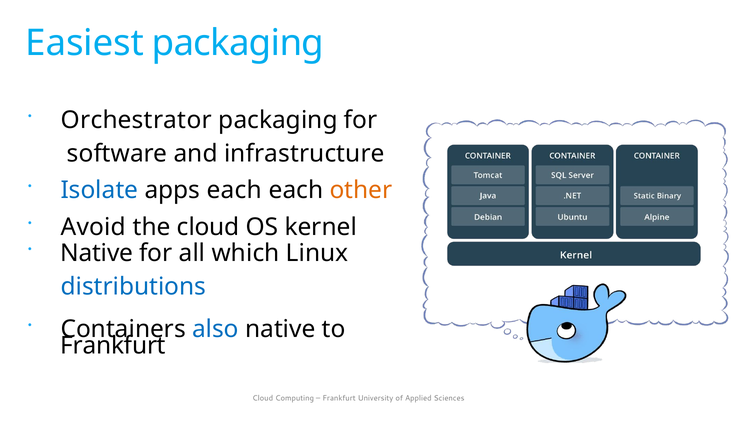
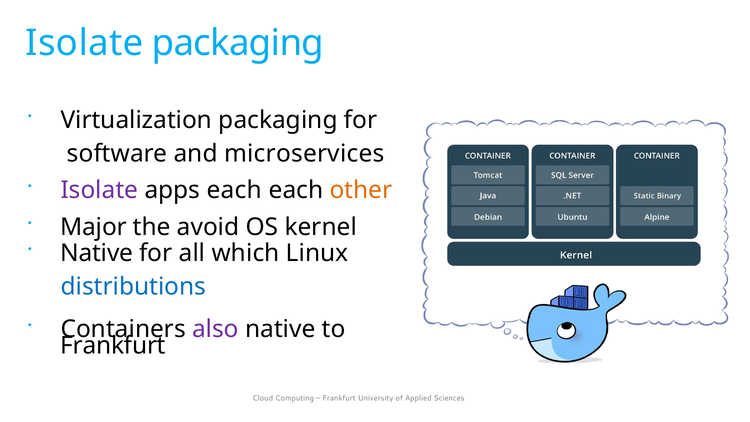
Easiest at (85, 43): Easiest -> Isolate
Orchestrator: Orchestrator -> Virtualization
infrastructure: infrastructure -> microservices
Isolate at (99, 190) colour: blue -> purple
Avoid: Avoid -> Major
the cloud: cloud -> avoid
also colour: blue -> purple
